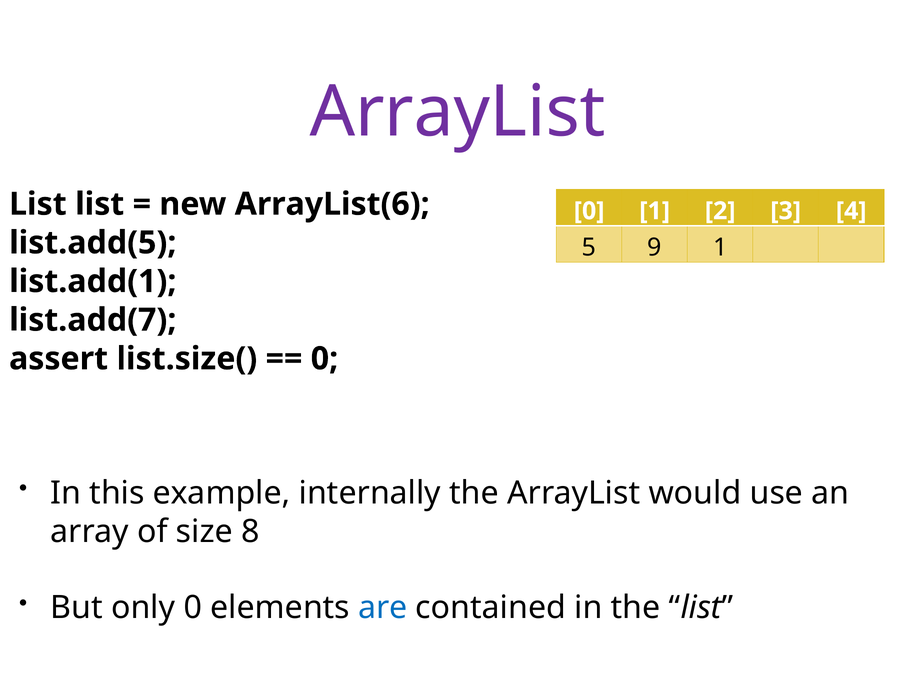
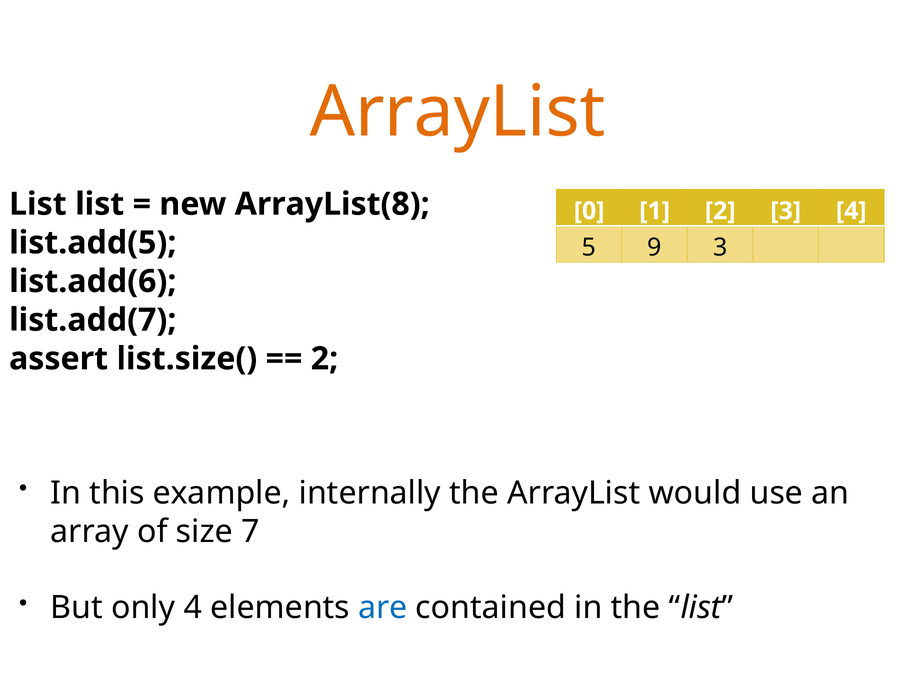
ArrayList at (457, 112) colour: purple -> orange
ArrayList(6: ArrayList(6 -> ArrayList(8
9 1: 1 -> 3
list.add(1: list.add(1 -> list.add(6
0 at (324, 358): 0 -> 2
8: 8 -> 7
only 0: 0 -> 4
